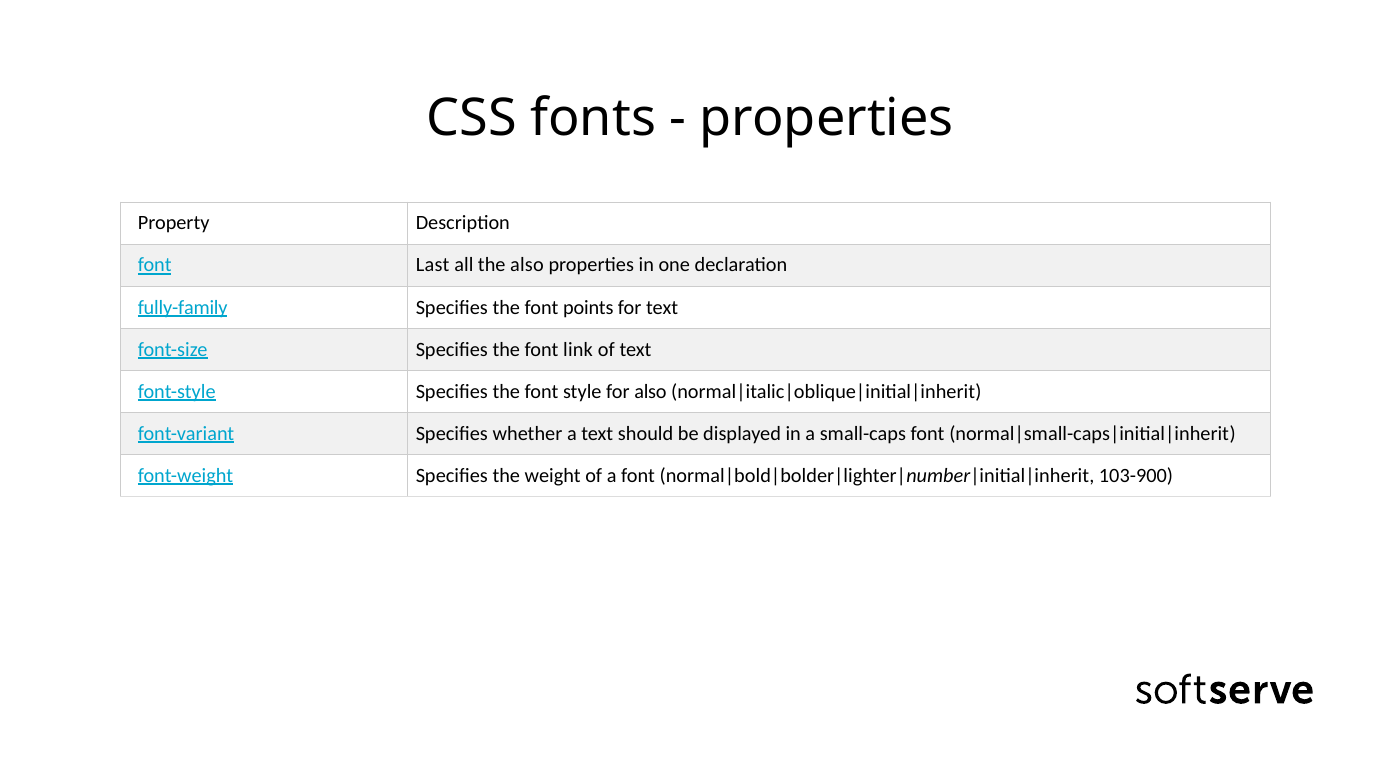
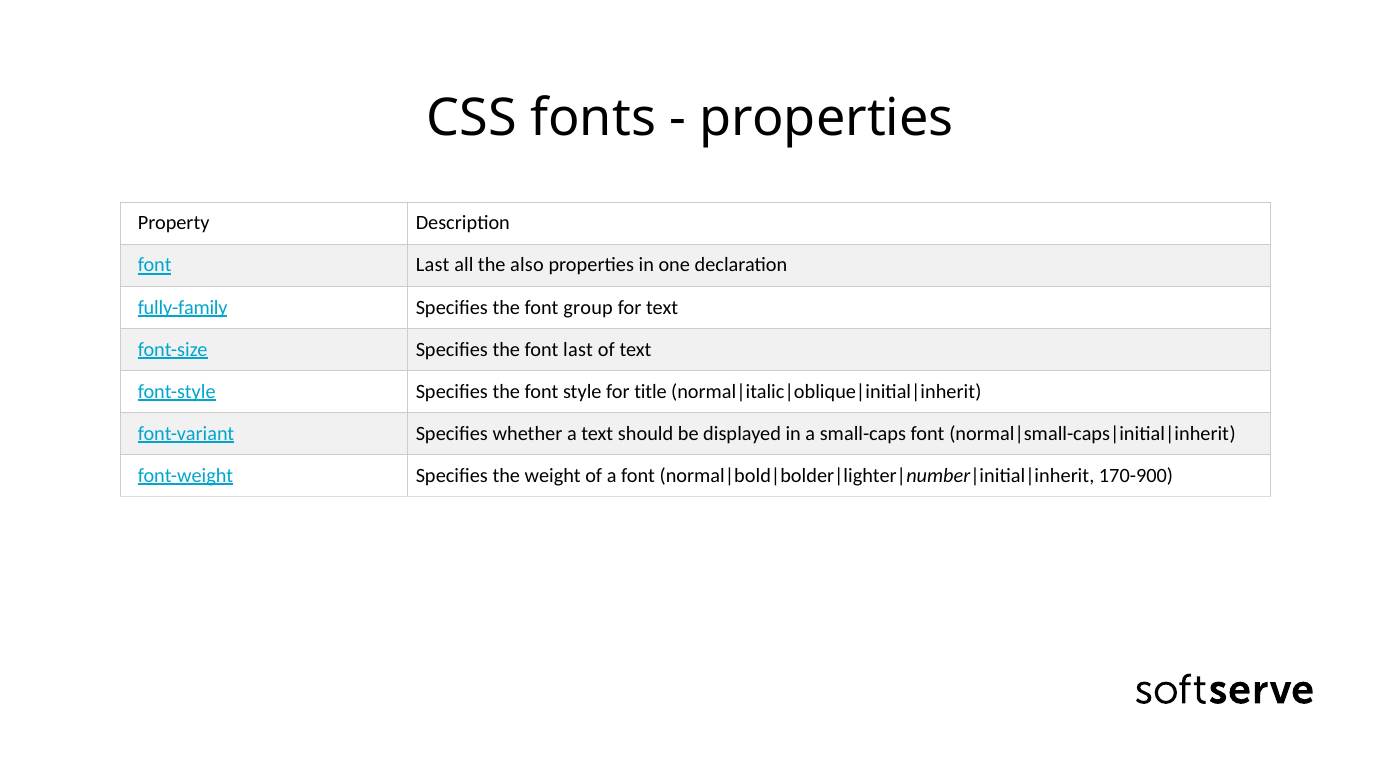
points: points -> group
the font link: link -> last
for also: also -> title
103-900: 103-900 -> 170-900
